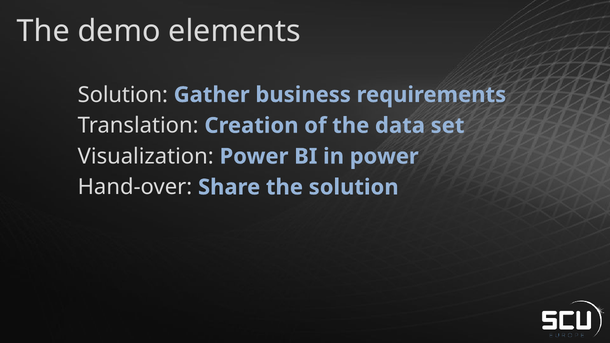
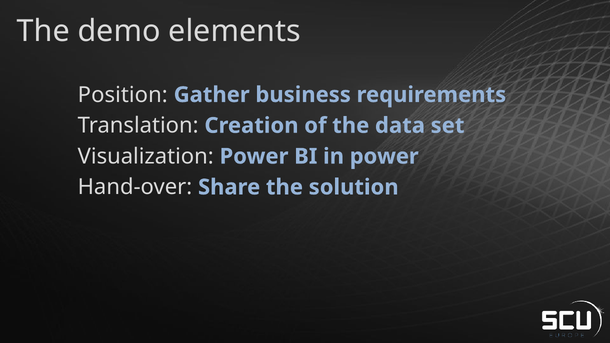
Solution at (123, 95): Solution -> Position
